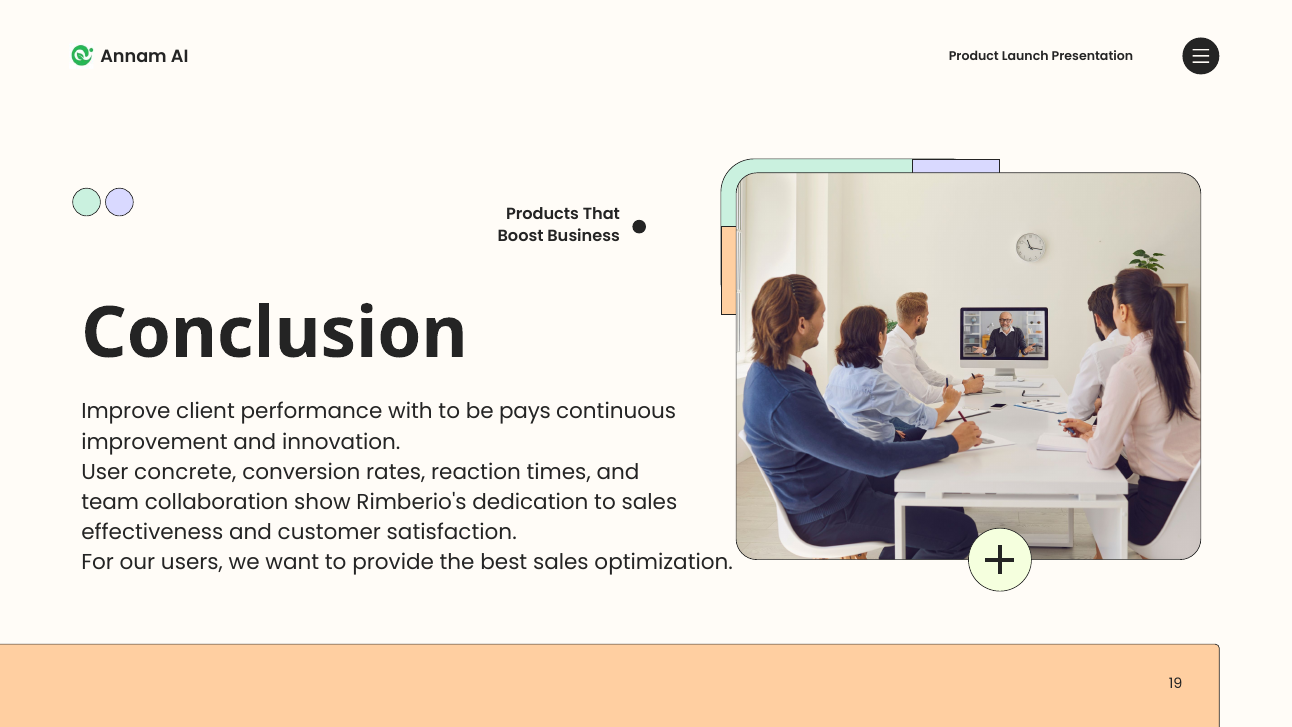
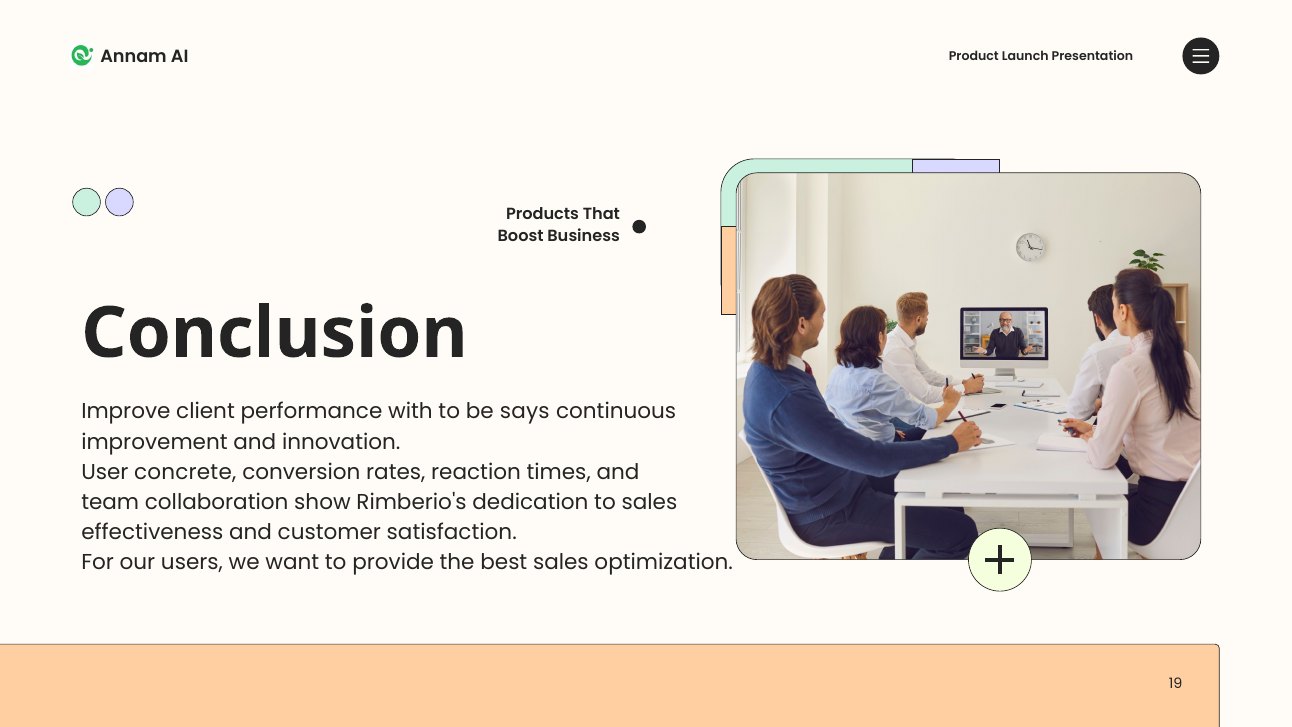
pays: pays -> says
